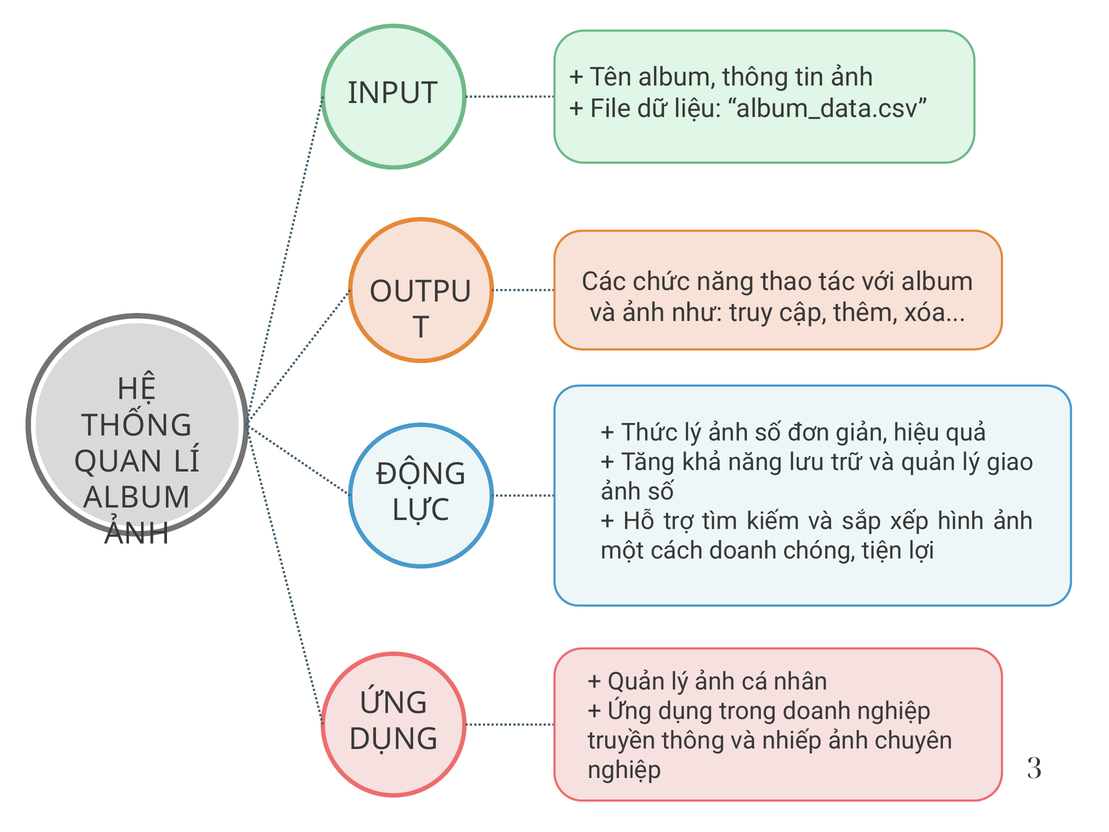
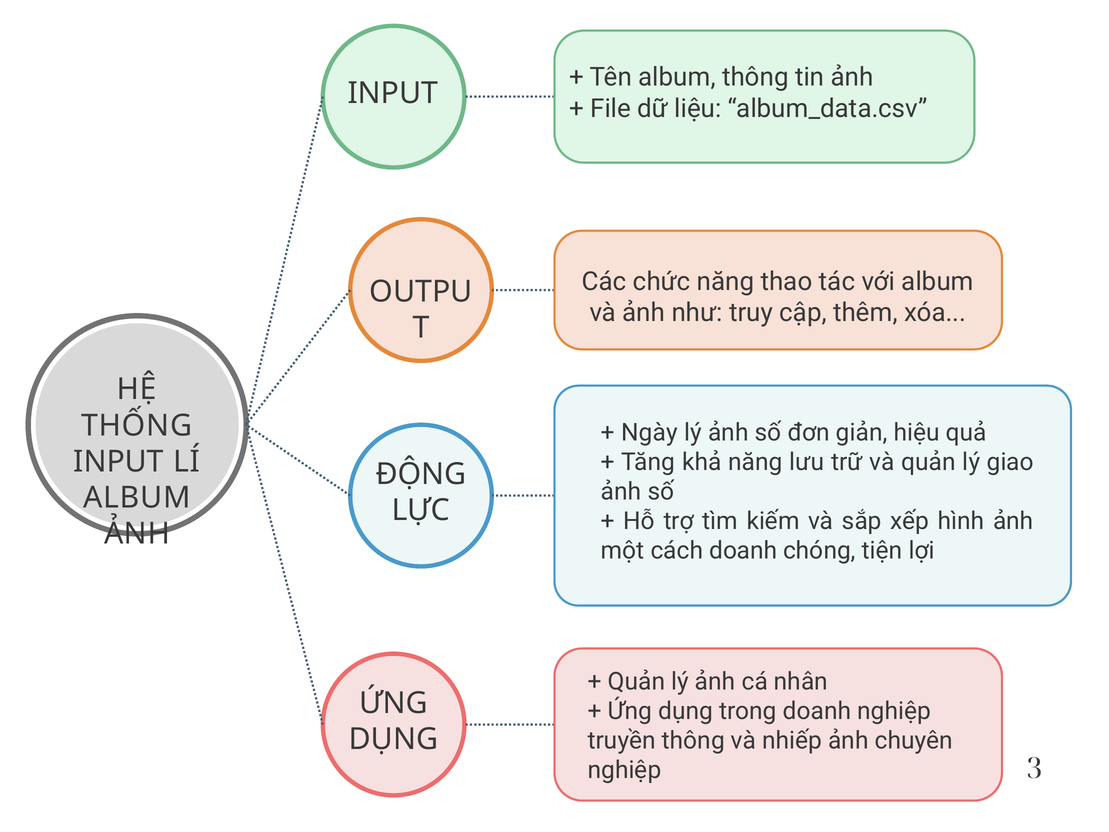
Thức: Thức -> Ngày
QUAN at (118, 461): QUAN -> INPUT
